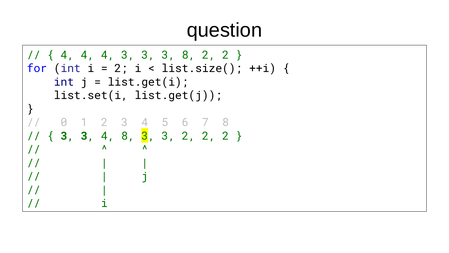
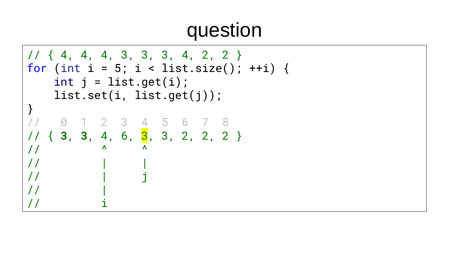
3 3 3 8: 8 -> 4
2 at (121, 68): 2 -> 5
4 8: 8 -> 6
